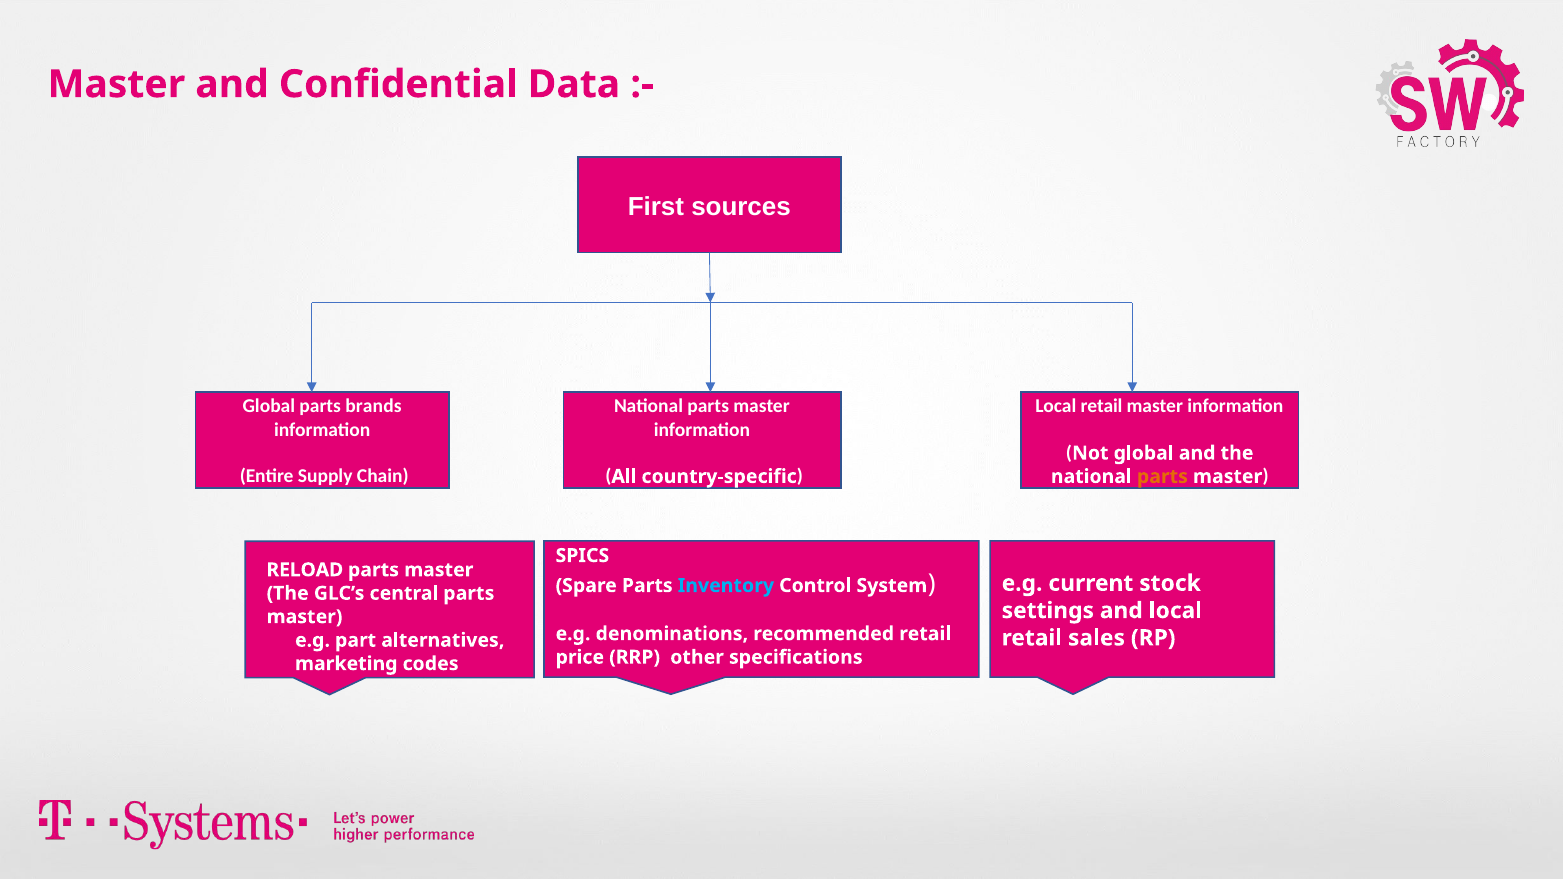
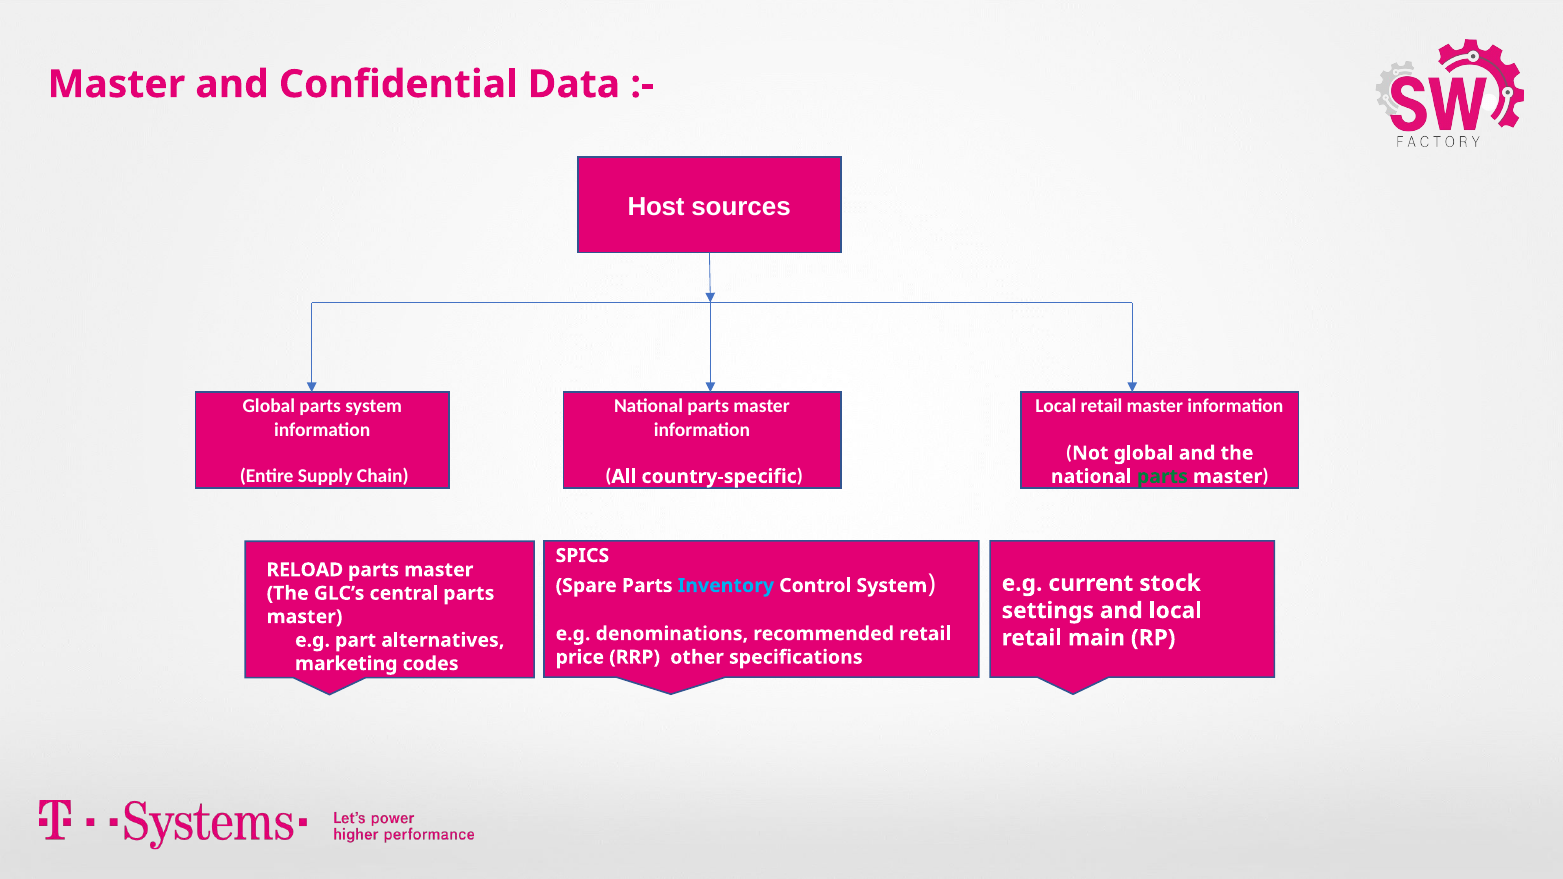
First: First -> Host
parts brands: brands -> system
parts at (1162, 477) colour: orange -> green
sales: sales -> main
